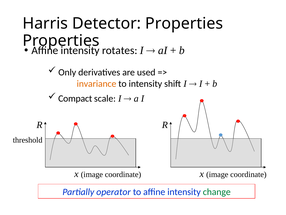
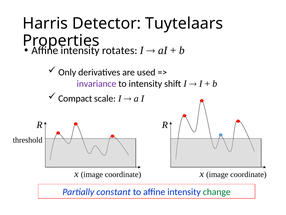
Detector Properties: Properties -> Tuytelaars
invariance colour: orange -> purple
operator: operator -> constant
